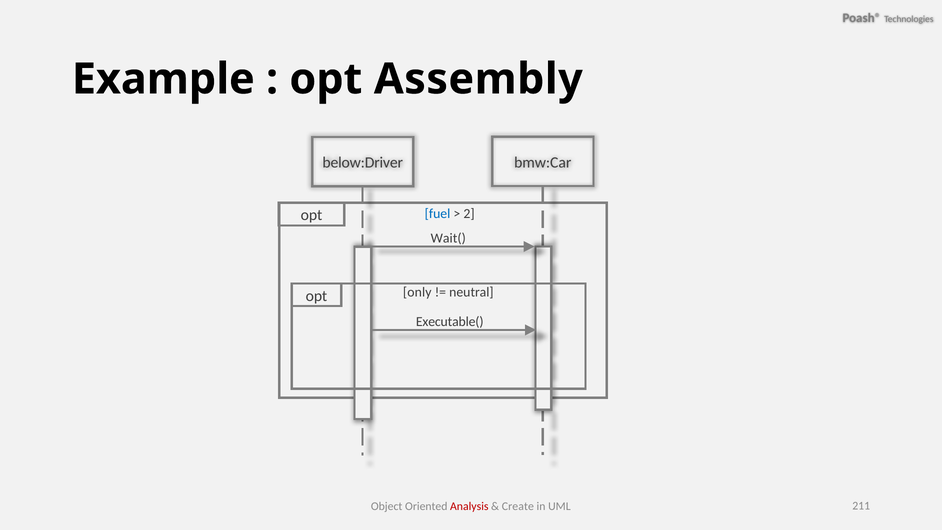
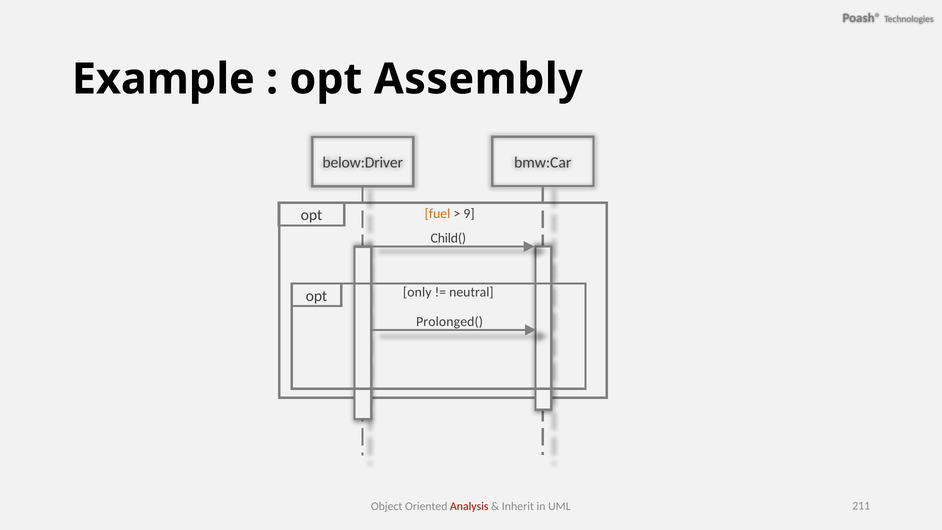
fuel colour: blue -> orange
2: 2 -> 9
Wait(: Wait( -> Child(
Executable(: Executable( -> Prolonged(
Create: Create -> Inherit
